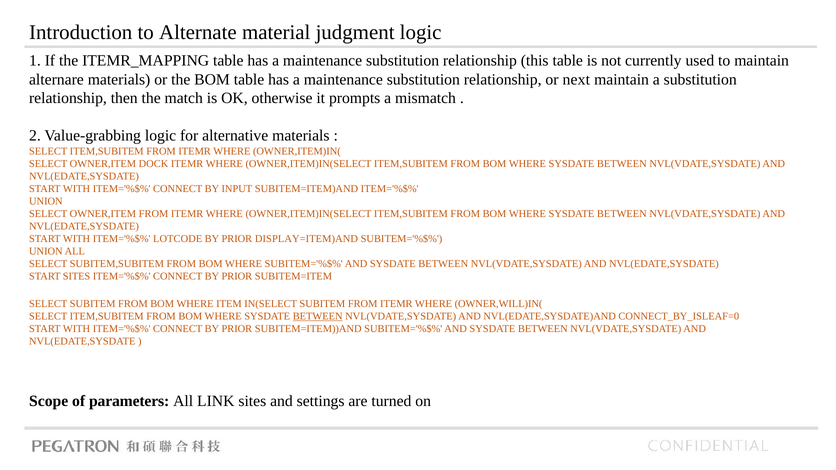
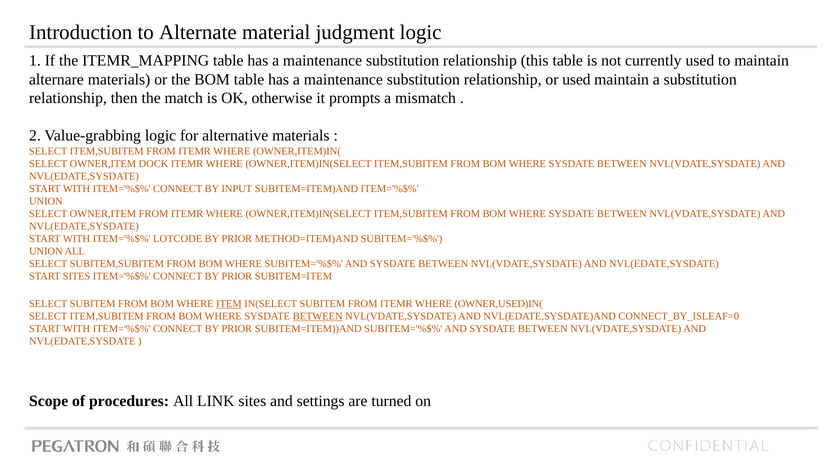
or next: next -> used
DISPLAY=ITEM)AND: DISPLAY=ITEM)AND -> METHOD=ITEM)AND
ITEM underline: none -> present
OWNER,WILL)IN(: OWNER,WILL)IN( -> OWNER,USED)IN(
parameters: parameters -> procedures
